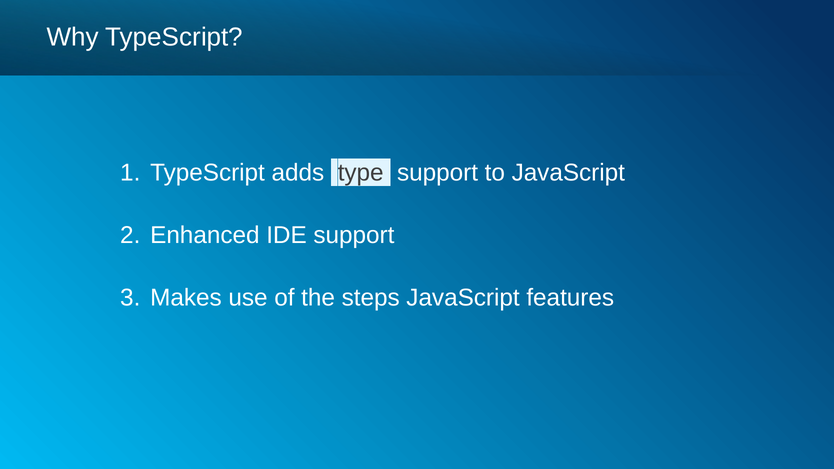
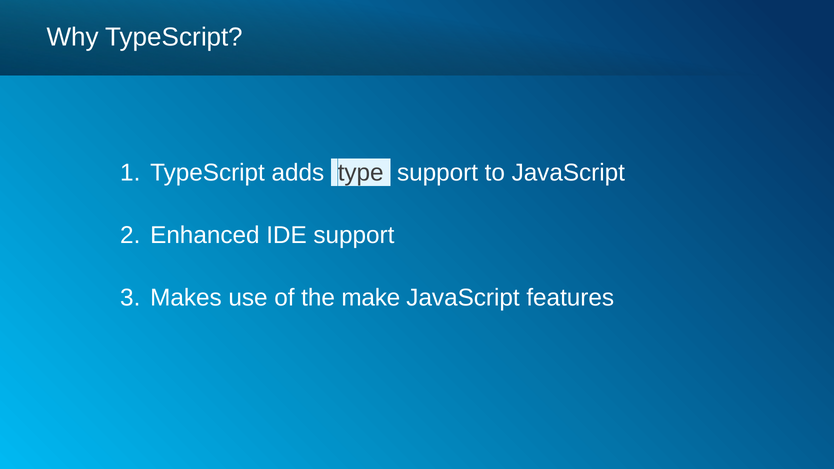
steps: steps -> make
